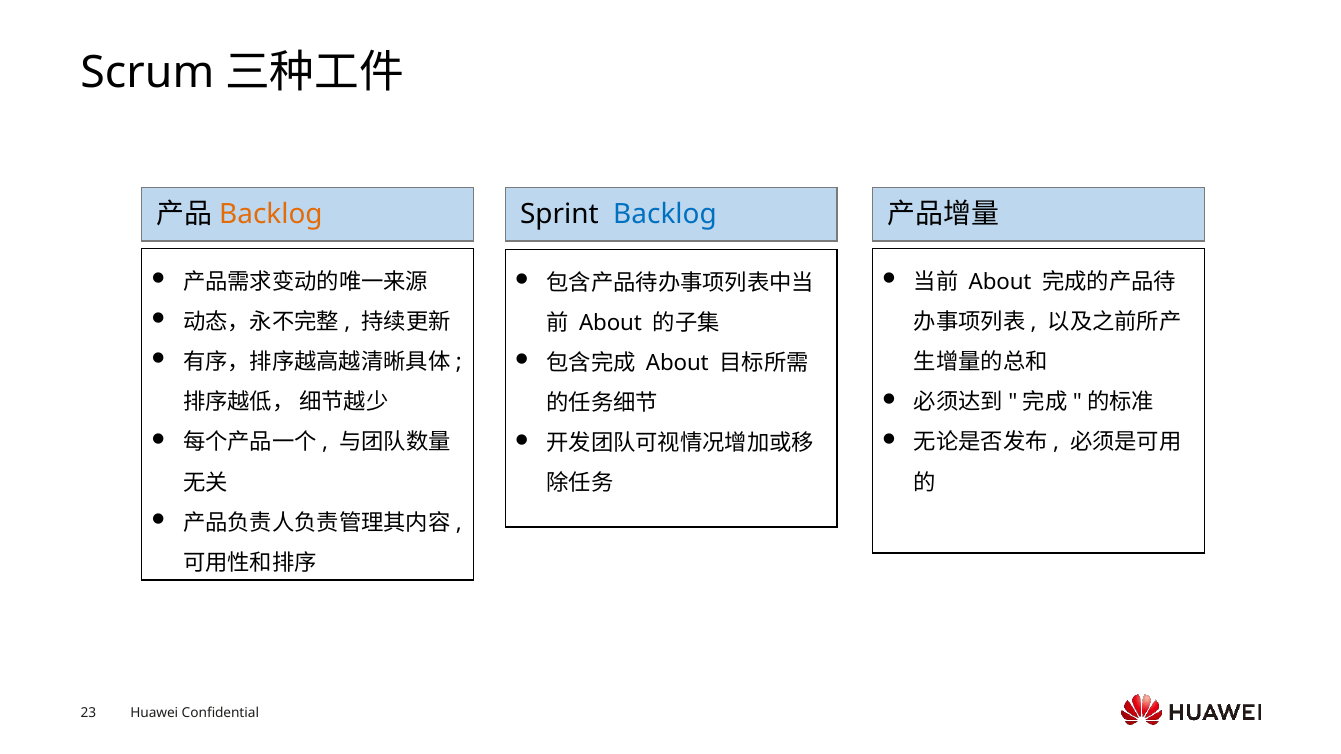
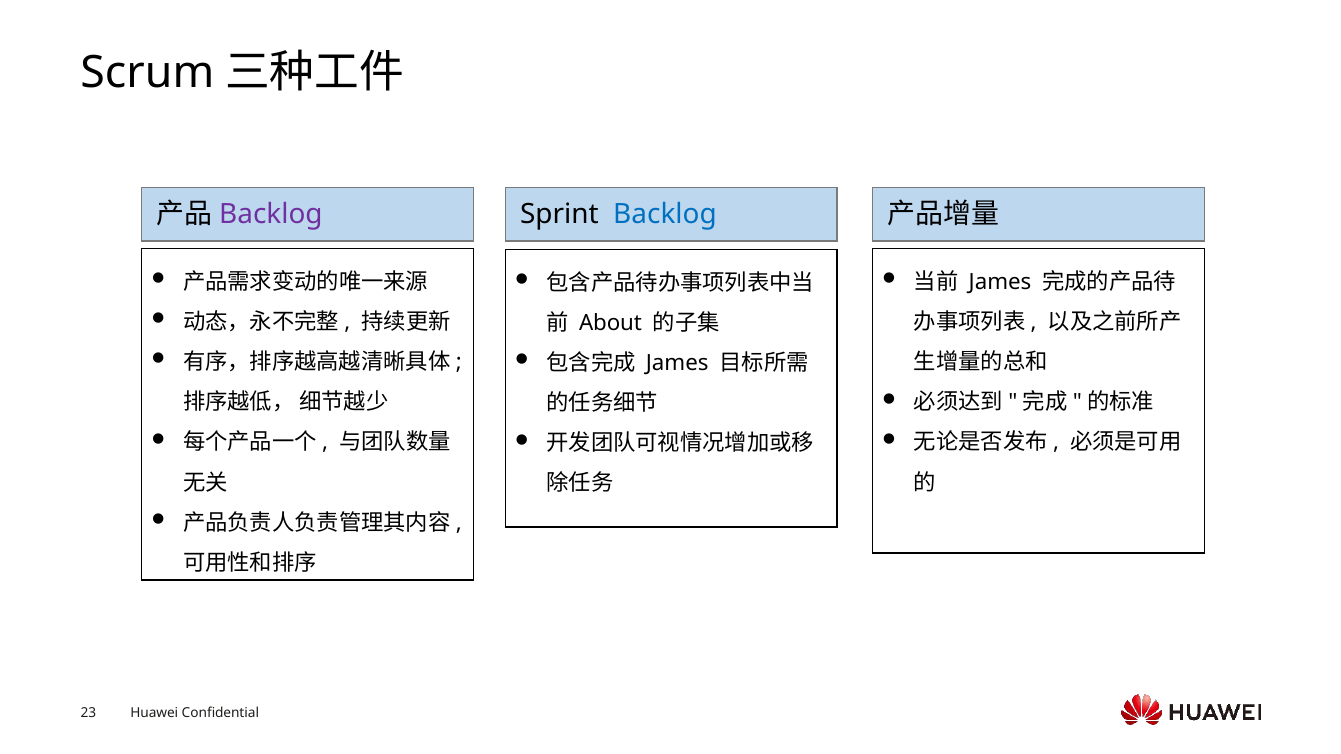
Backlog at (271, 214) colour: orange -> purple
About at (1000, 282): About -> James
About at (677, 363): About -> James
